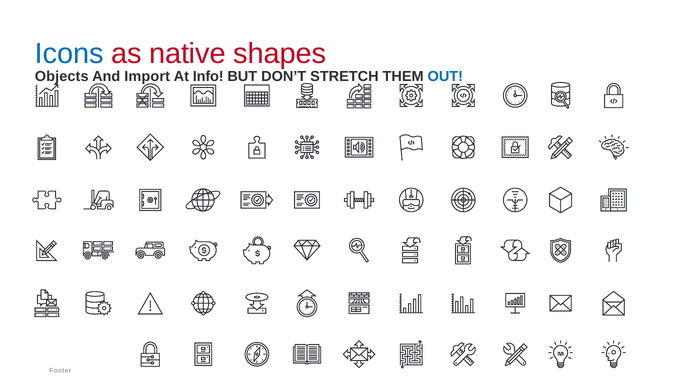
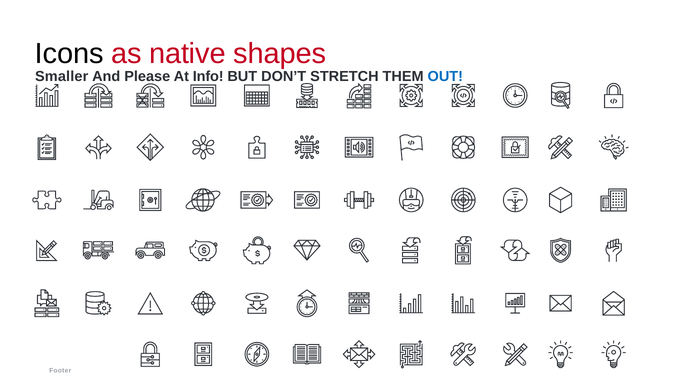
Icons colour: blue -> black
Objects: Objects -> Smaller
Import: Import -> Please
